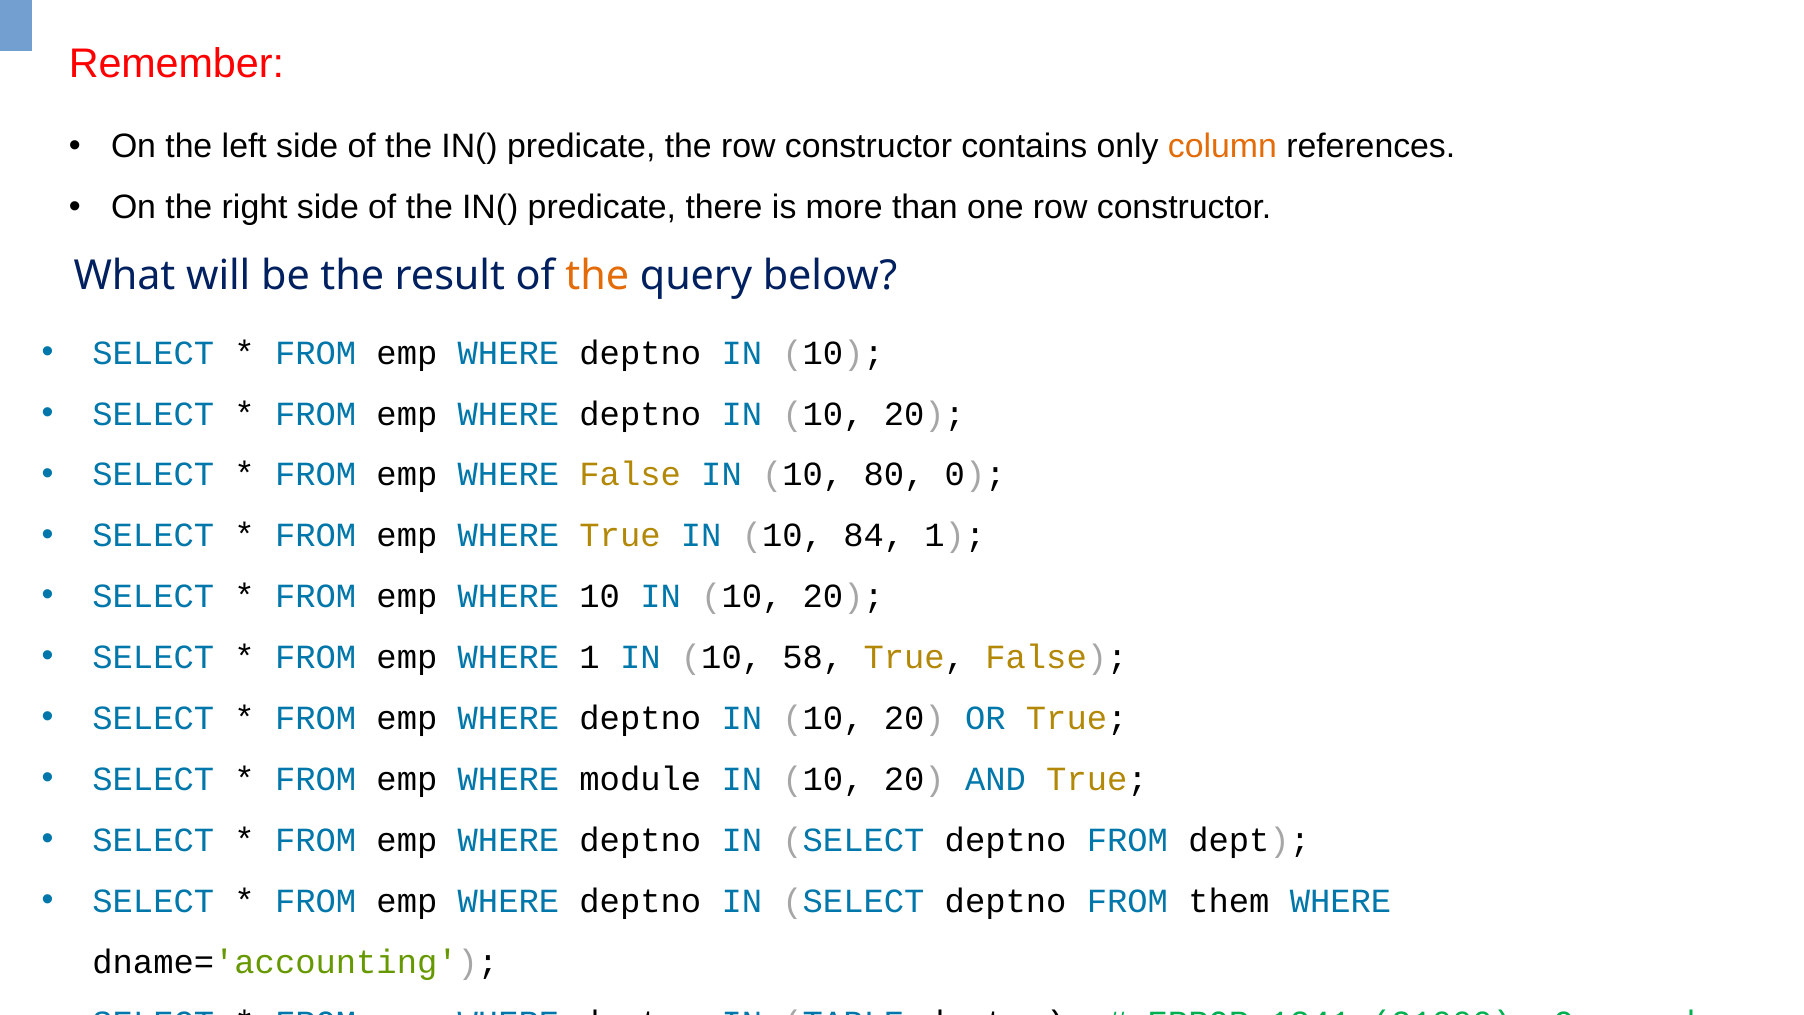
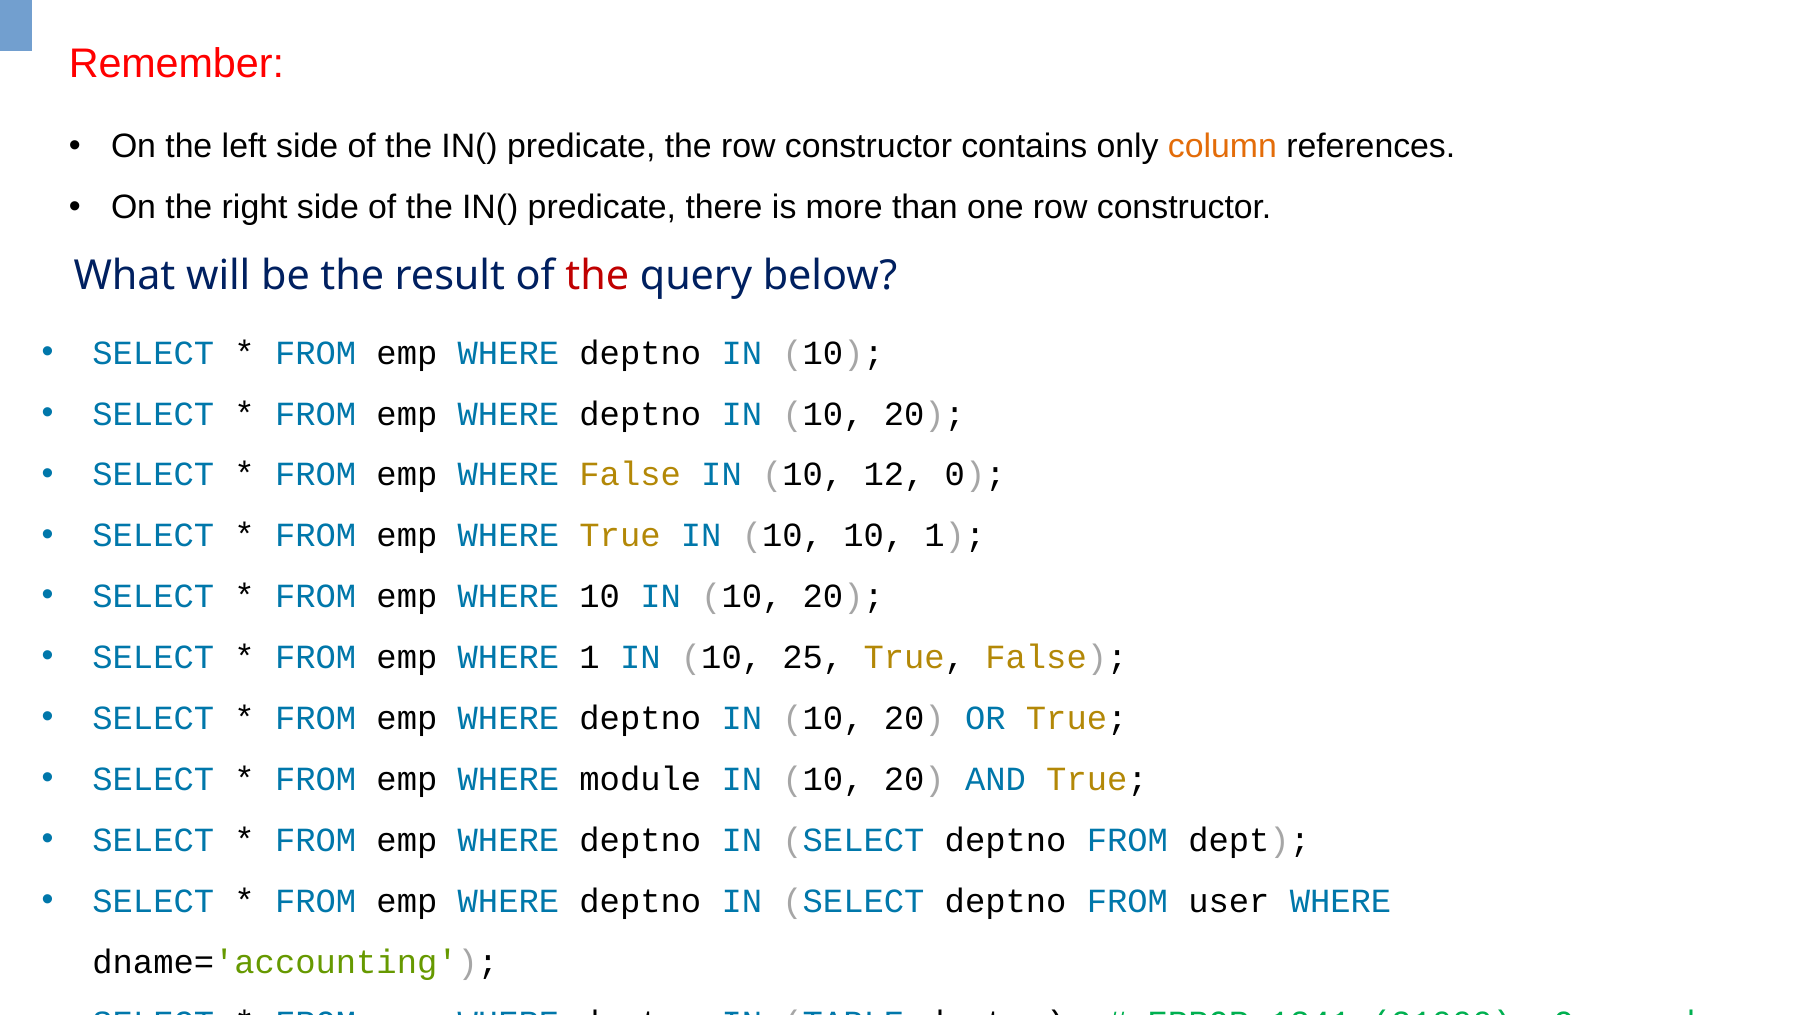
the at (597, 275) colour: orange -> red
80: 80 -> 12
10 84: 84 -> 10
58: 58 -> 25
them: them -> user
